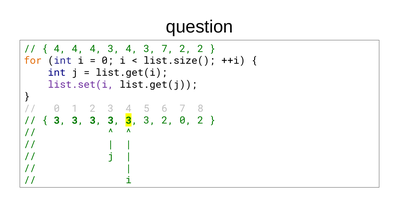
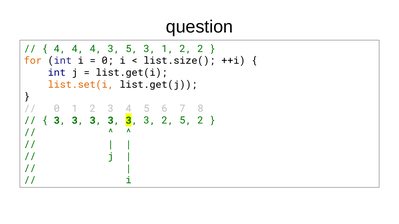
4 3 4: 4 -> 5
3 7: 7 -> 1
list.set(i colour: purple -> orange
2 0: 0 -> 5
